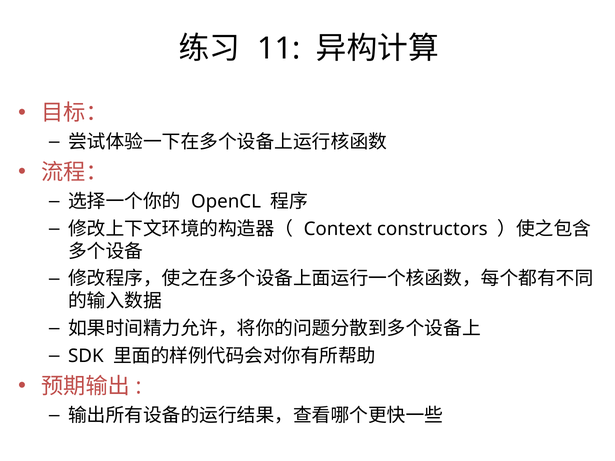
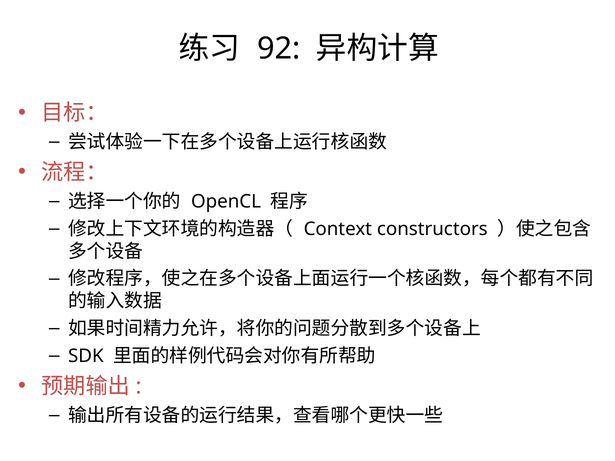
11: 11 -> 92
